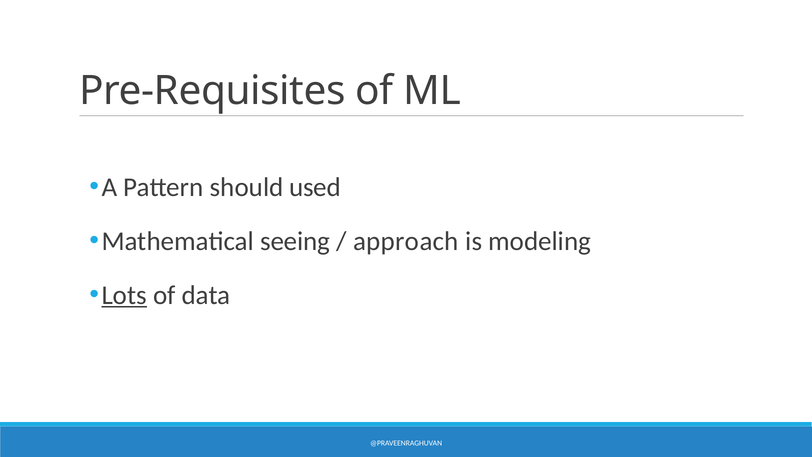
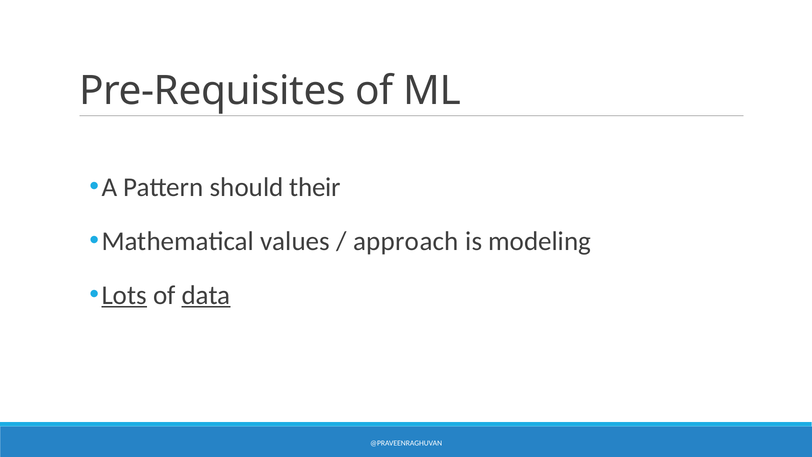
used: used -> their
seeing: seeing -> values
data underline: none -> present
